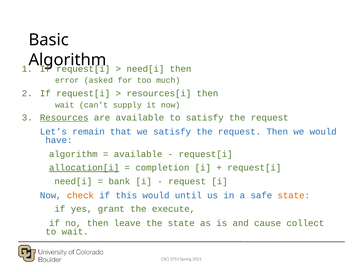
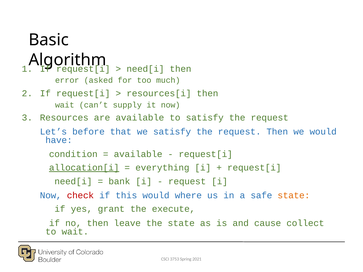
Resources underline: present -> none
remain: remain -> before
algorithm at (73, 154): algorithm -> condition
completion: completion -> everything
check colour: orange -> red
until: until -> where
